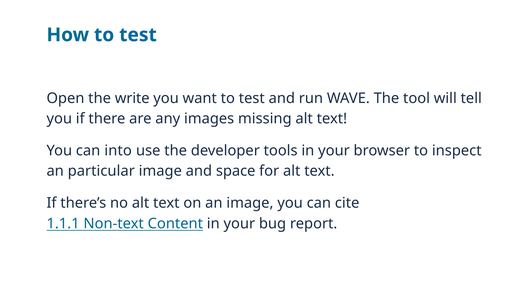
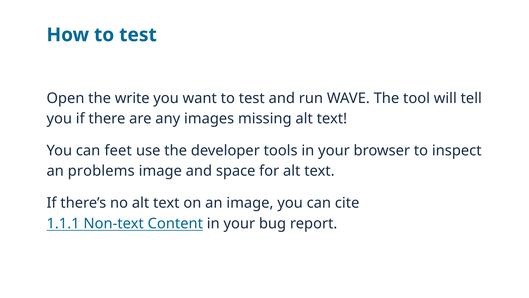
into: into -> feet
particular: particular -> problems
